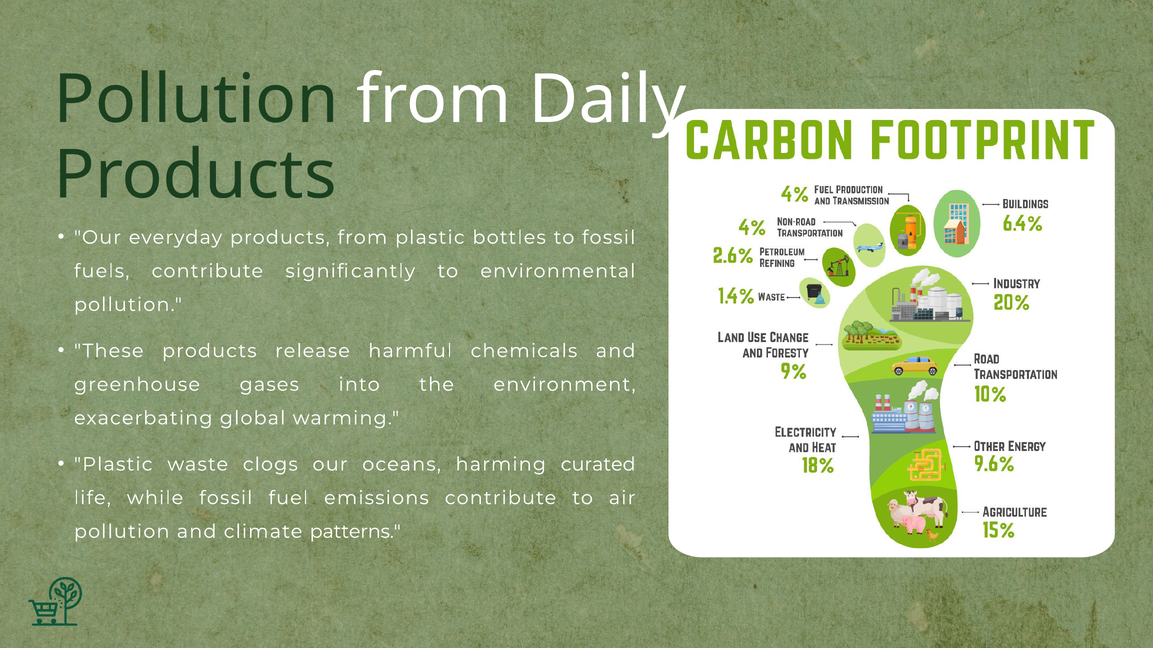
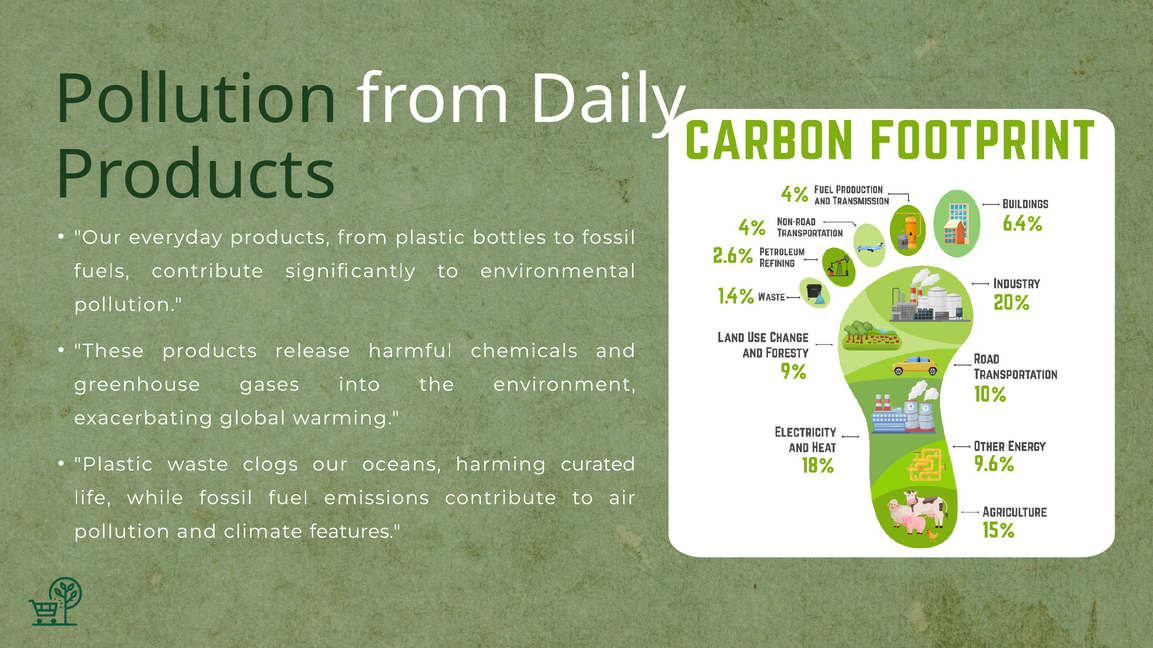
patterns: patterns -> features
